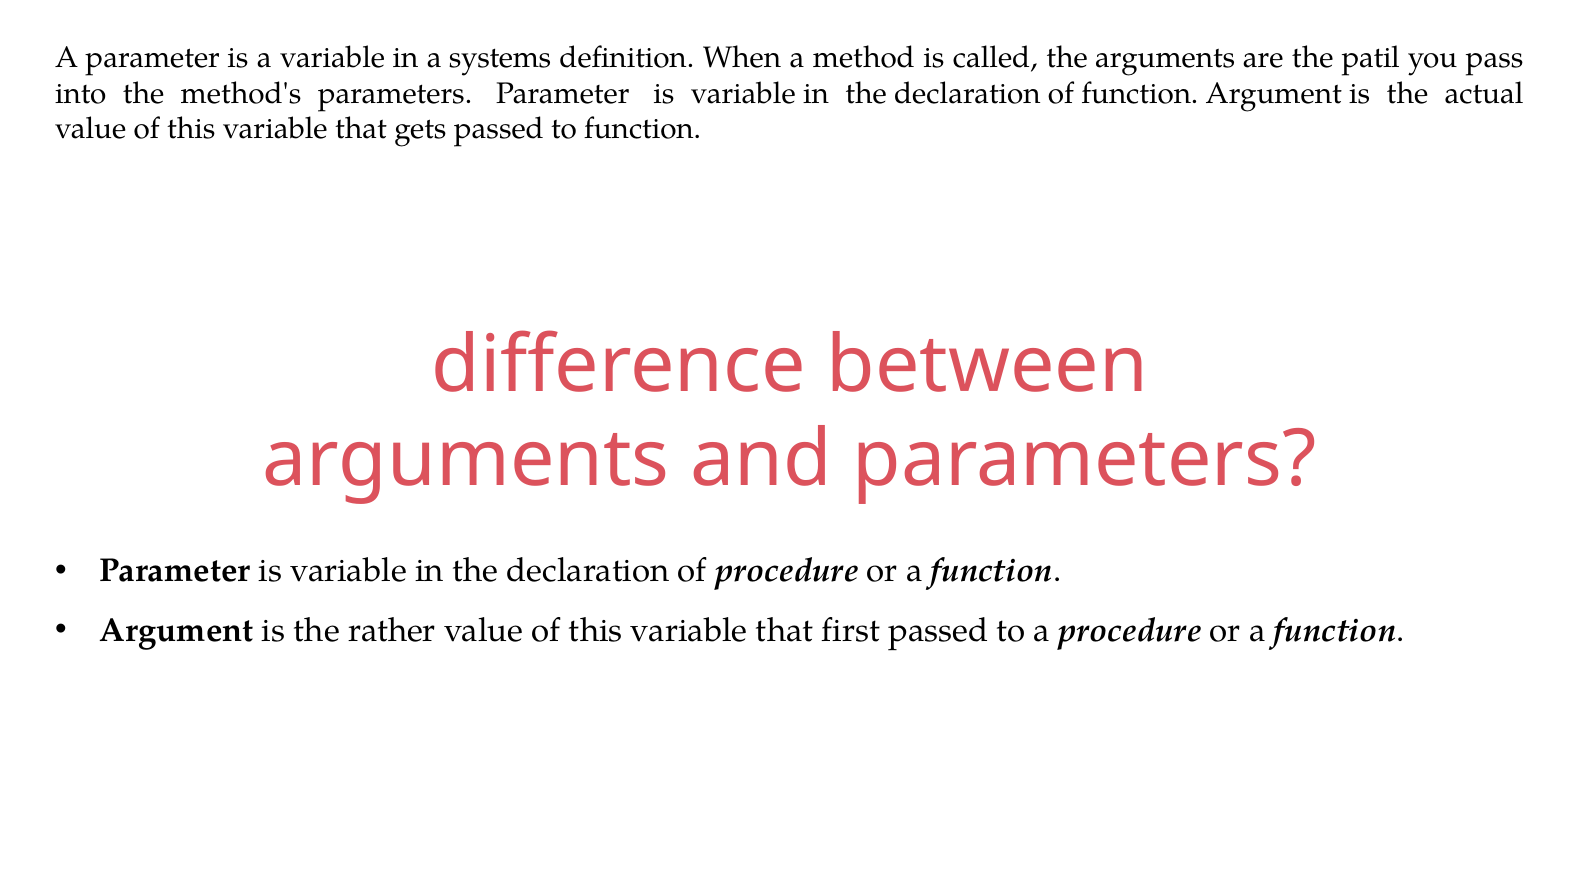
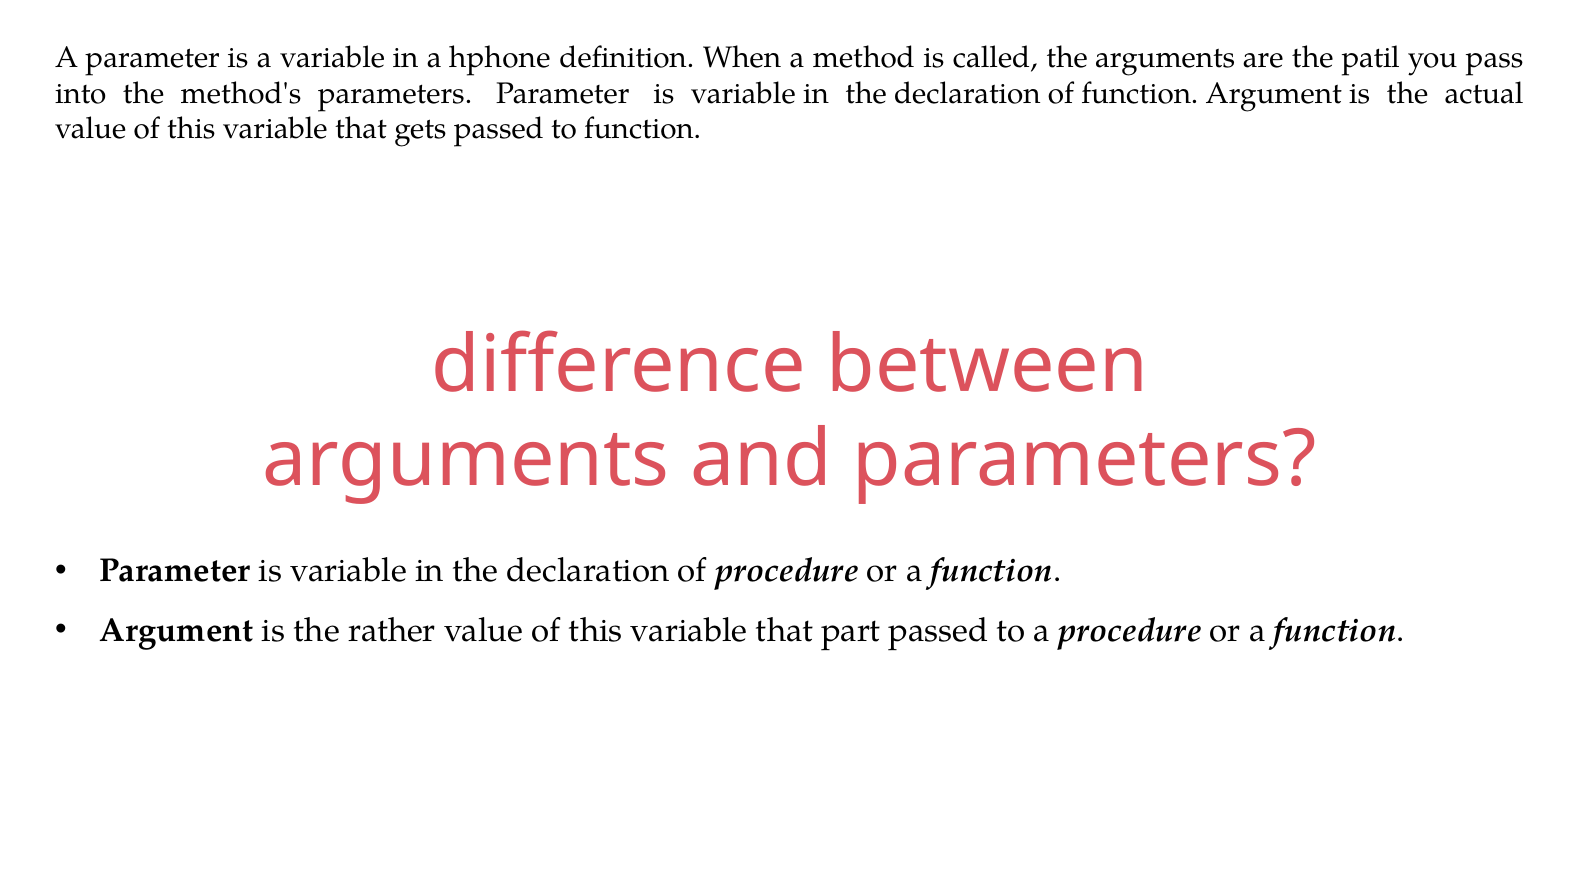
systems: systems -> hphone
first: first -> part
